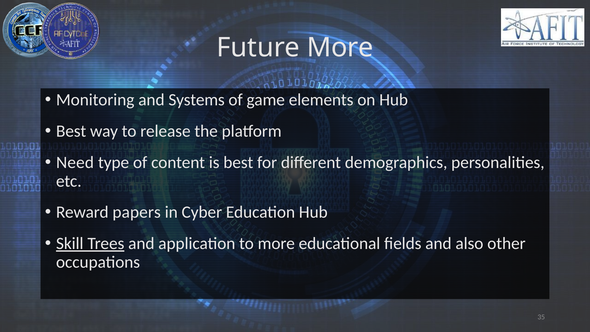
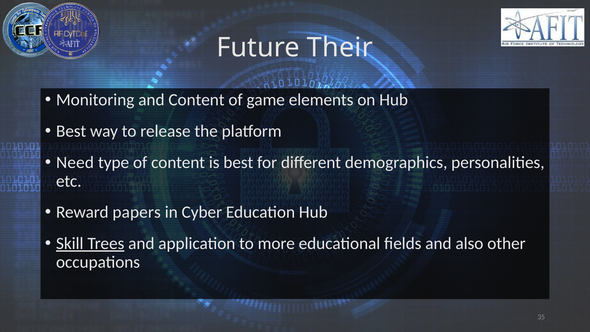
Future More: More -> Their
and Systems: Systems -> Content
